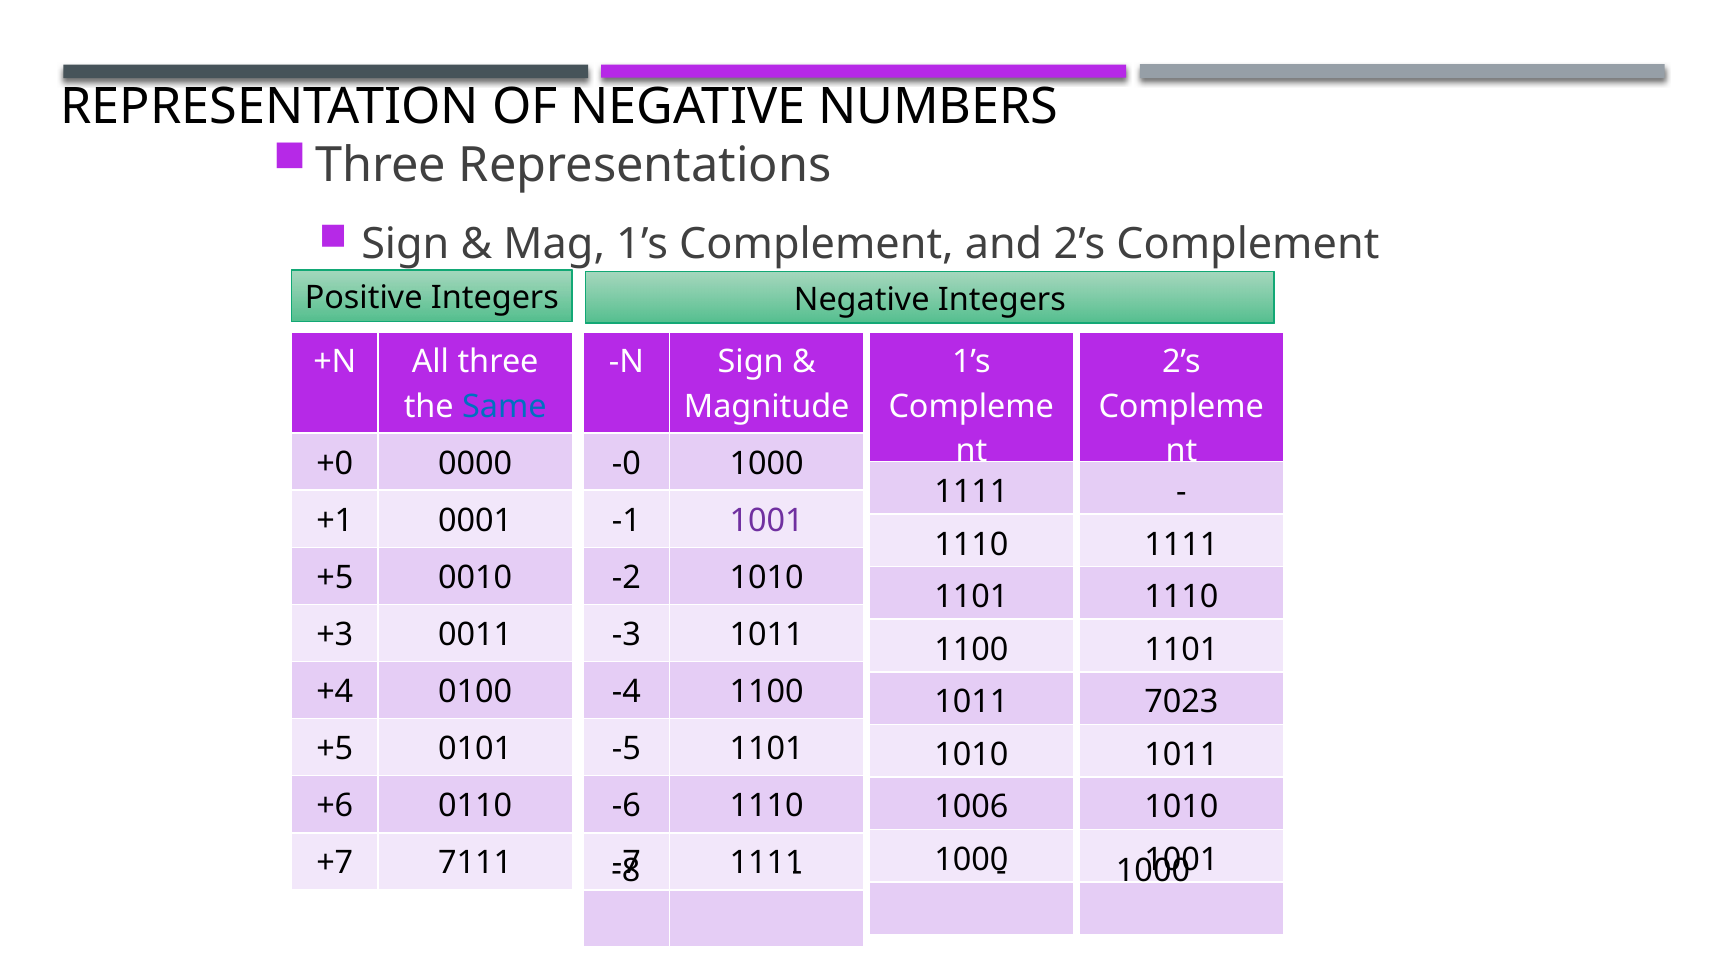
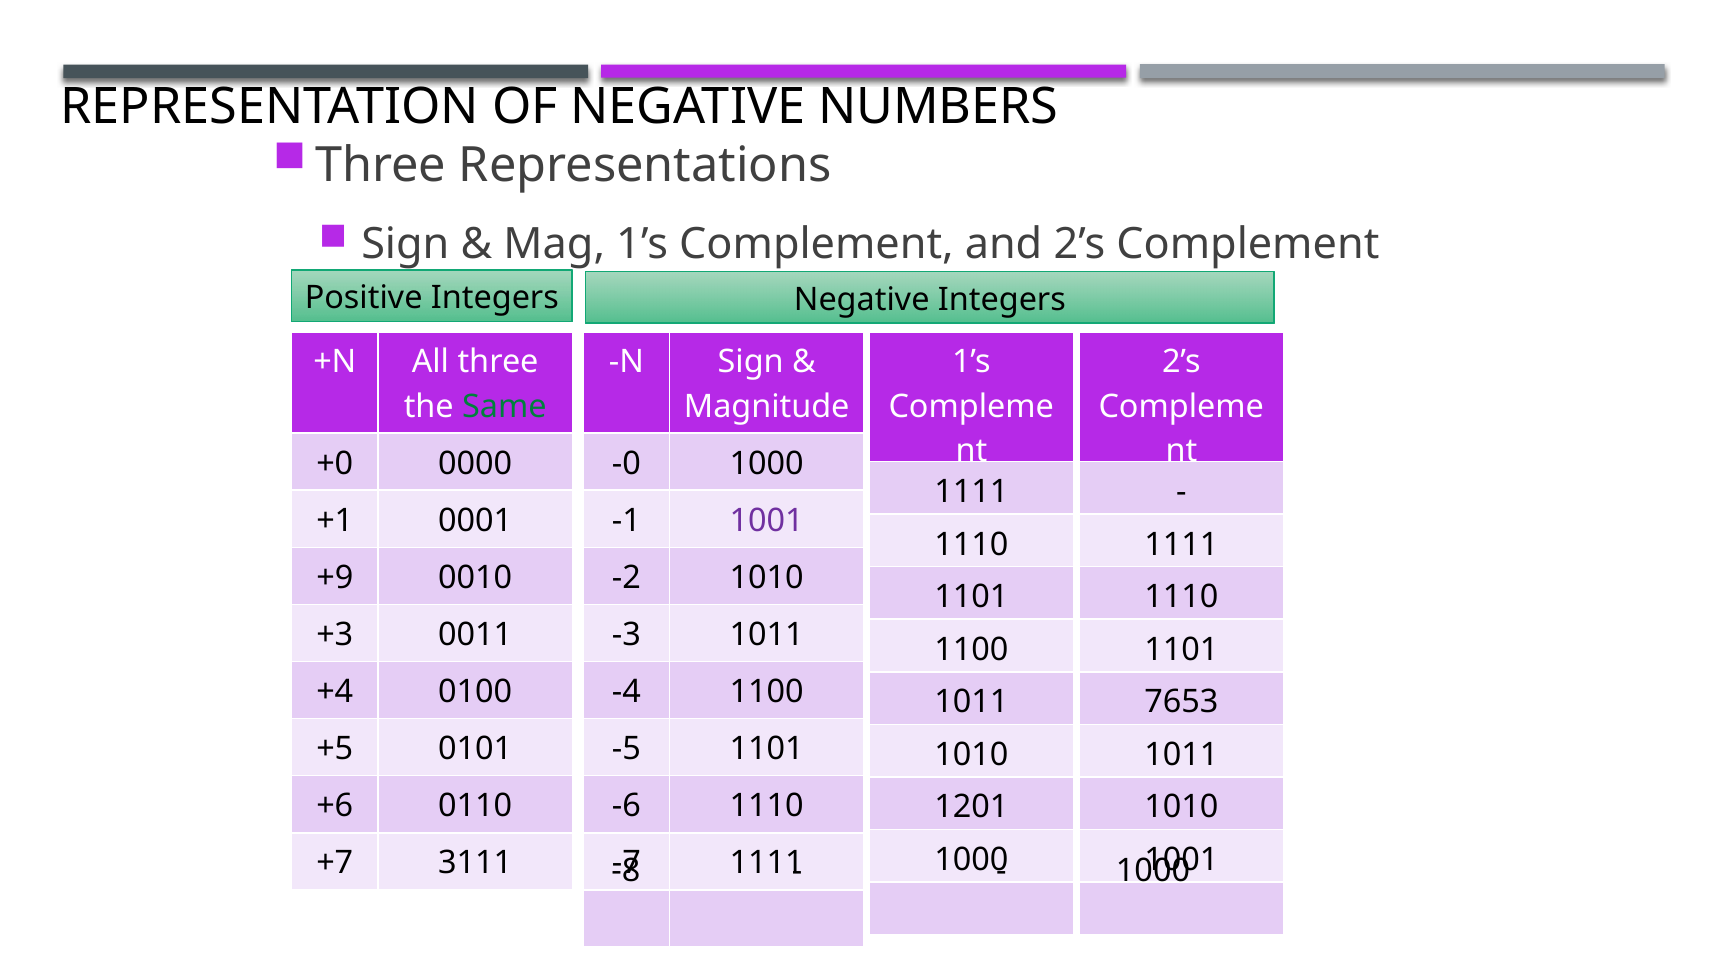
Same colour: blue -> green
+5 at (335, 578): +5 -> +9
7023: 7023 -> 7653
1006: 1006 -> 1201
7111: 7111 -> 3111
